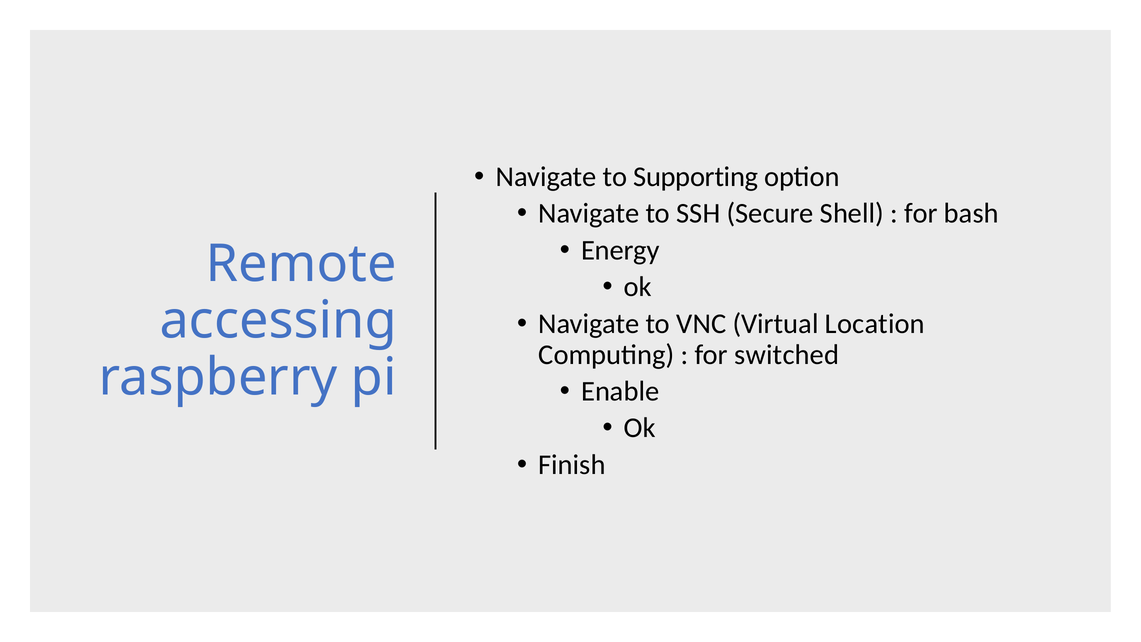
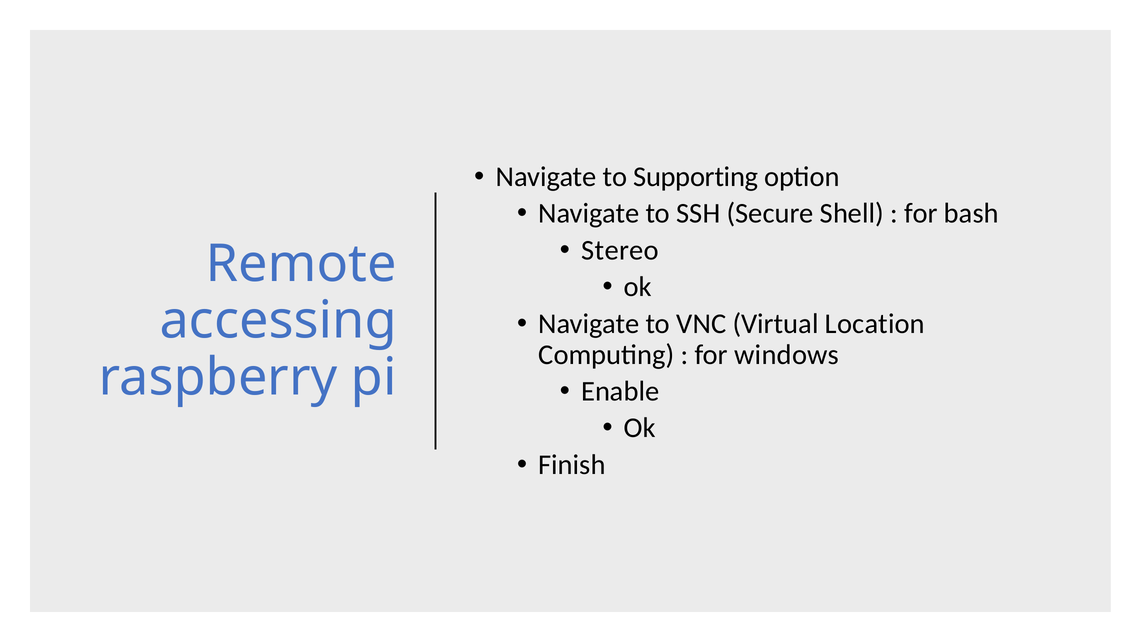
Energy: Energy -> Stereo
switched: switched -> windows
